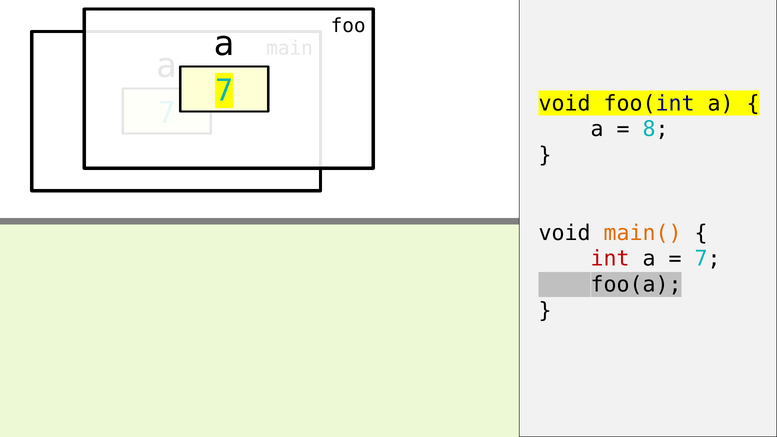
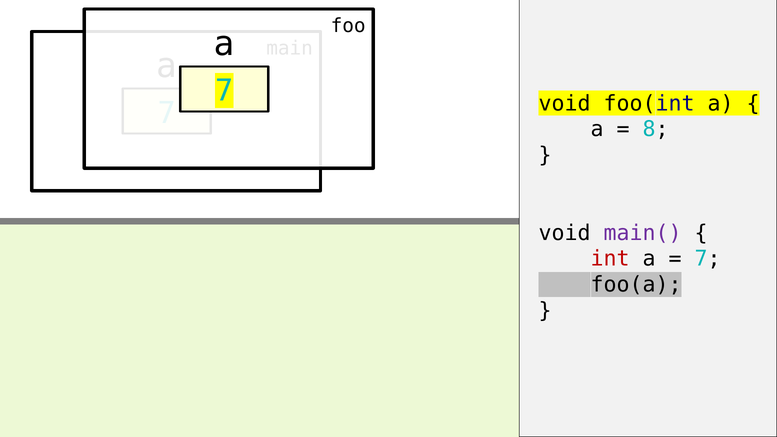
main( colour: orange -> purple
